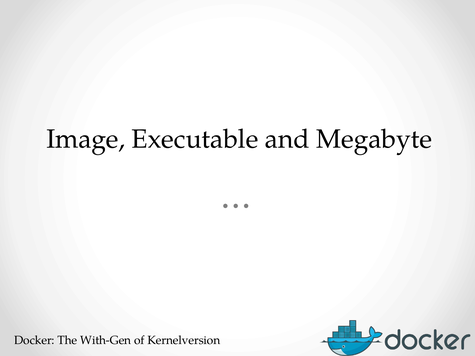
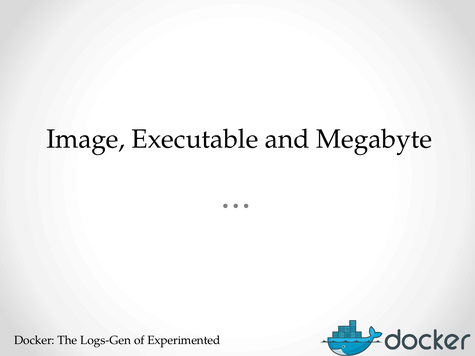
With-Gen: With-Gen -> Logs-Gen
Kernelversion: Kernelversion -> Experimented
